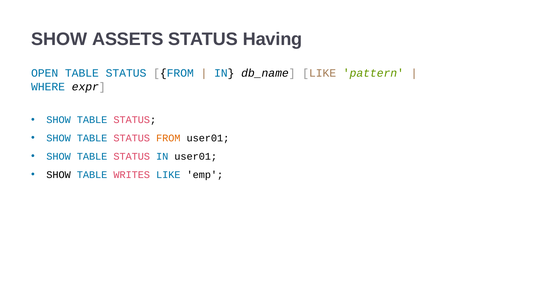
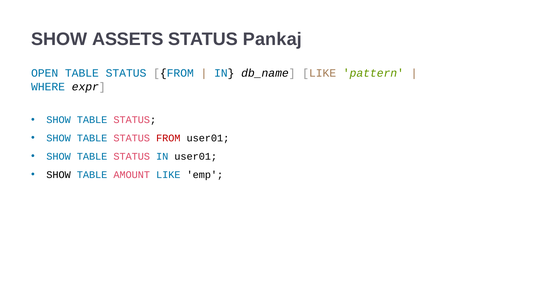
Having: Having -> Pankaj
FROM at (168, 138) colour: orange -> red
WRITES: WRITES -> AMOUNT
